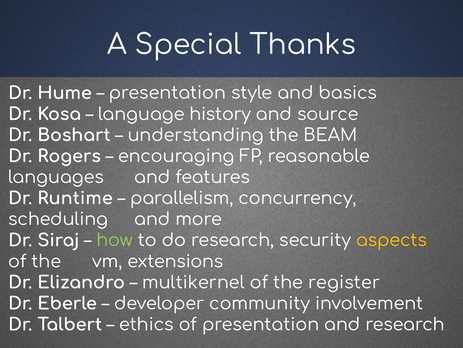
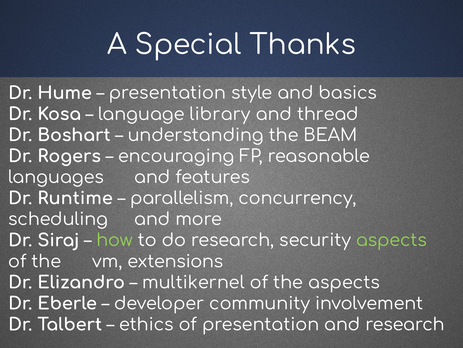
history: history -> library
source: source -> thread
aspects at (392, 240) colour: yellow -> light green
the register: register -> aspects
